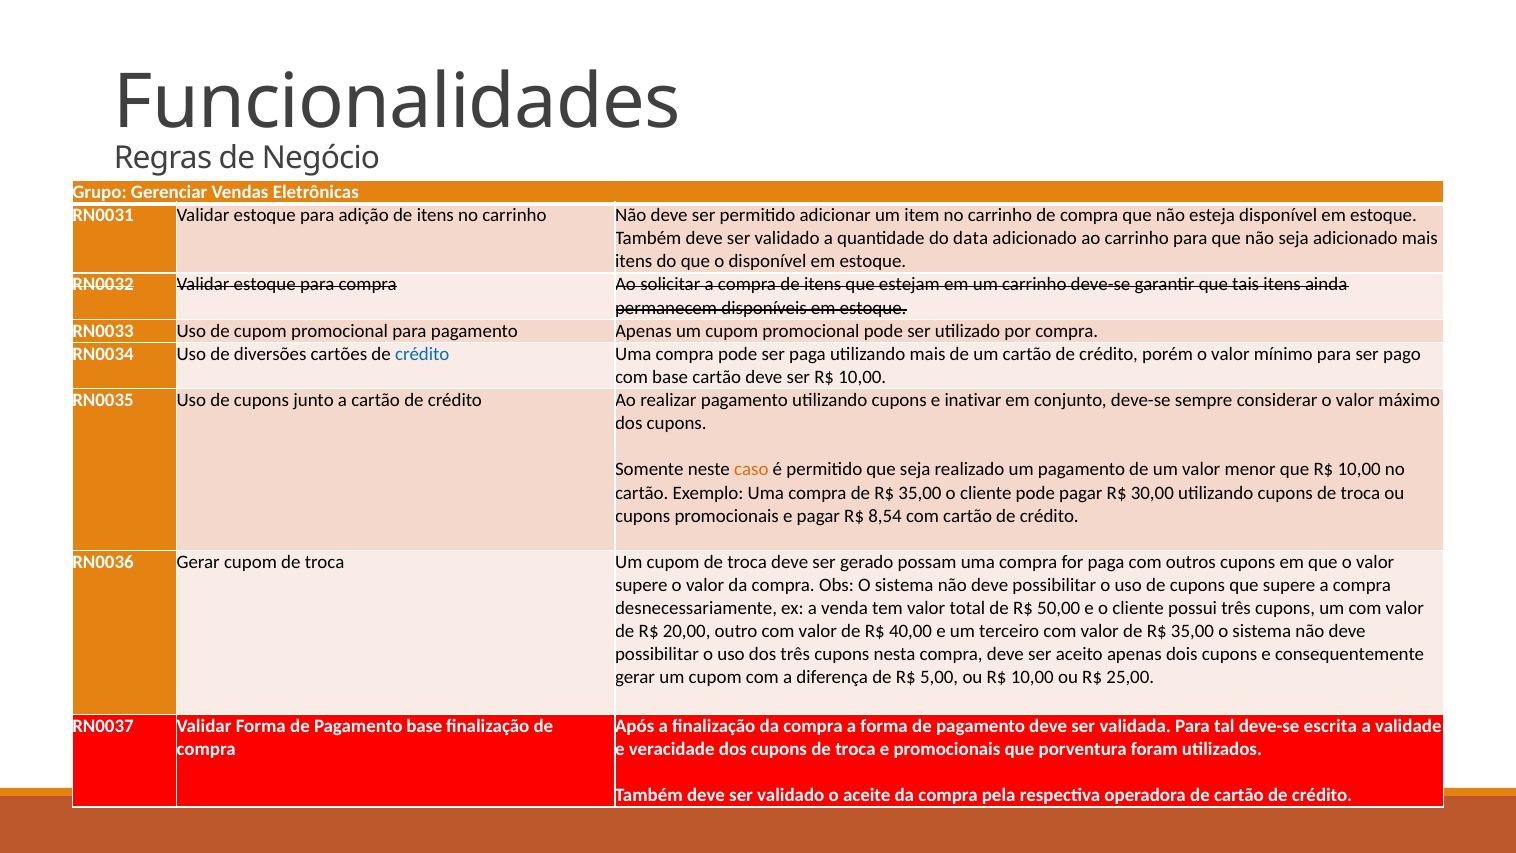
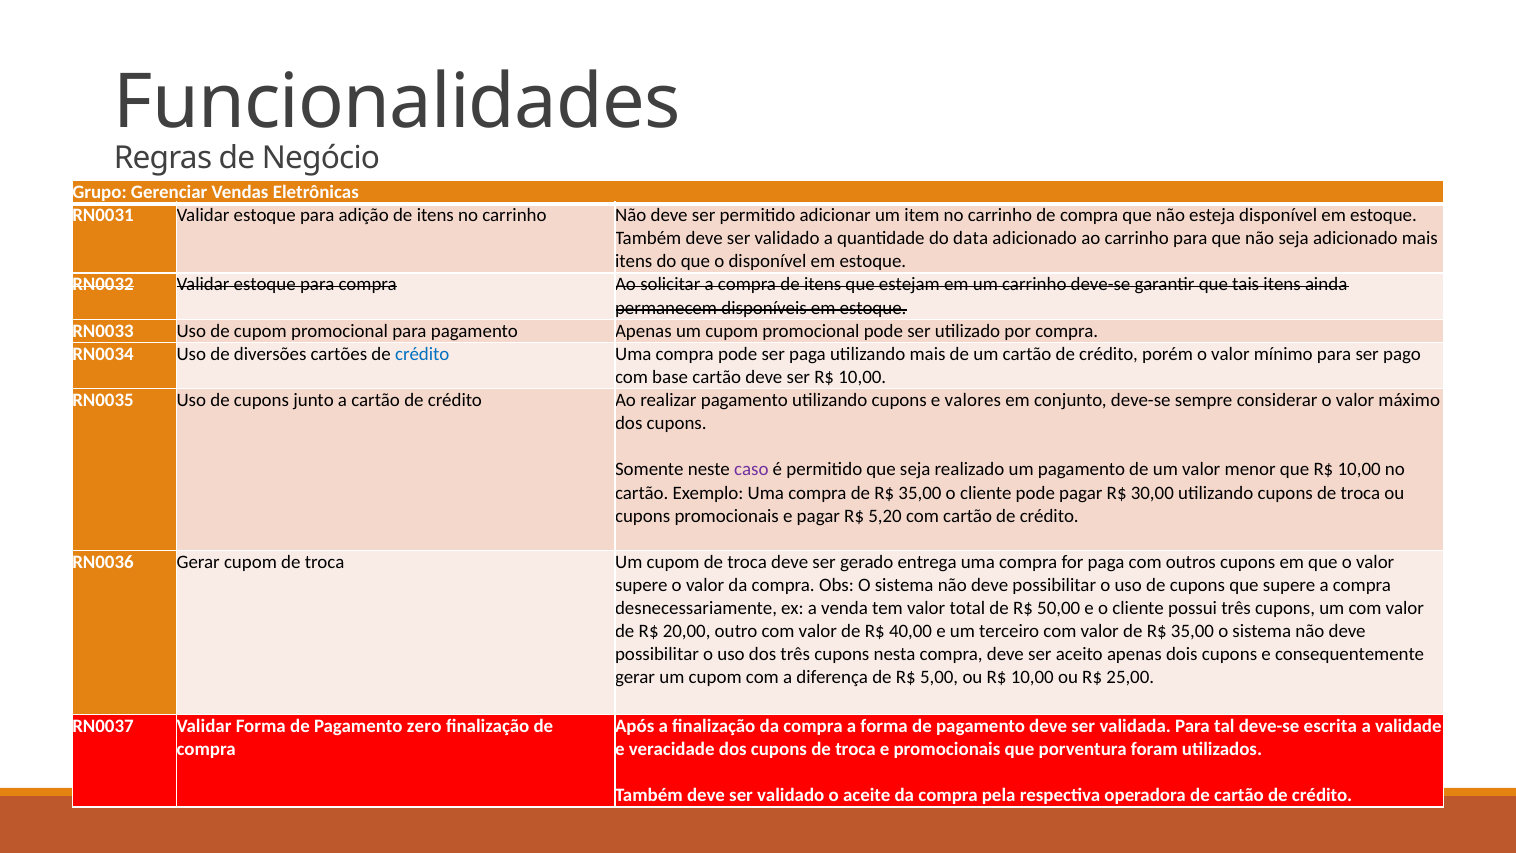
inativar: inativar -> valores
caso colour: orange -> purple
8,54: 8,54 -> 5,20
possam: possam -> entrega
Pagamento base: base -> zero
